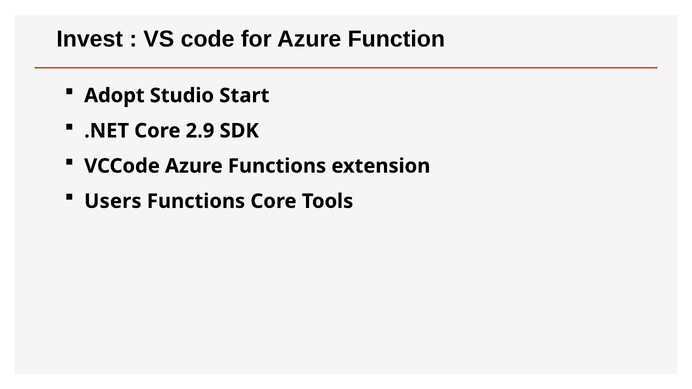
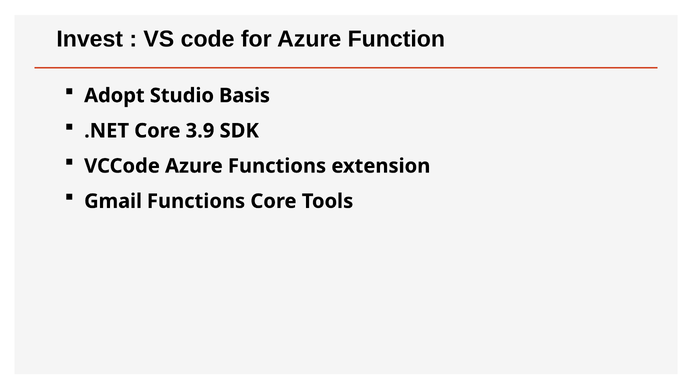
Start: Start -> Basis
2.9: 2.9 -> 3.9
Users: Users -> Gmail
